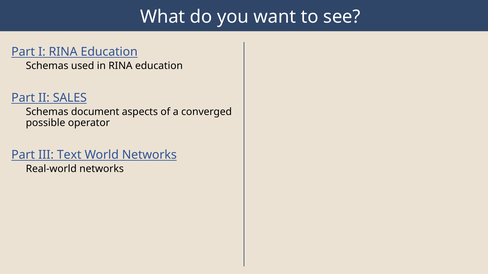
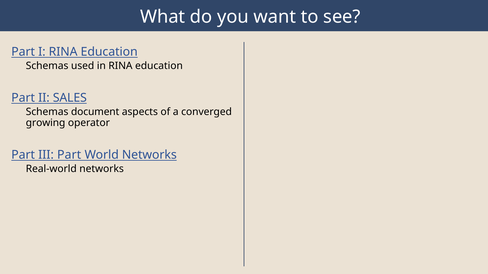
possible: possible -> growing
III Text: Text -> Part
